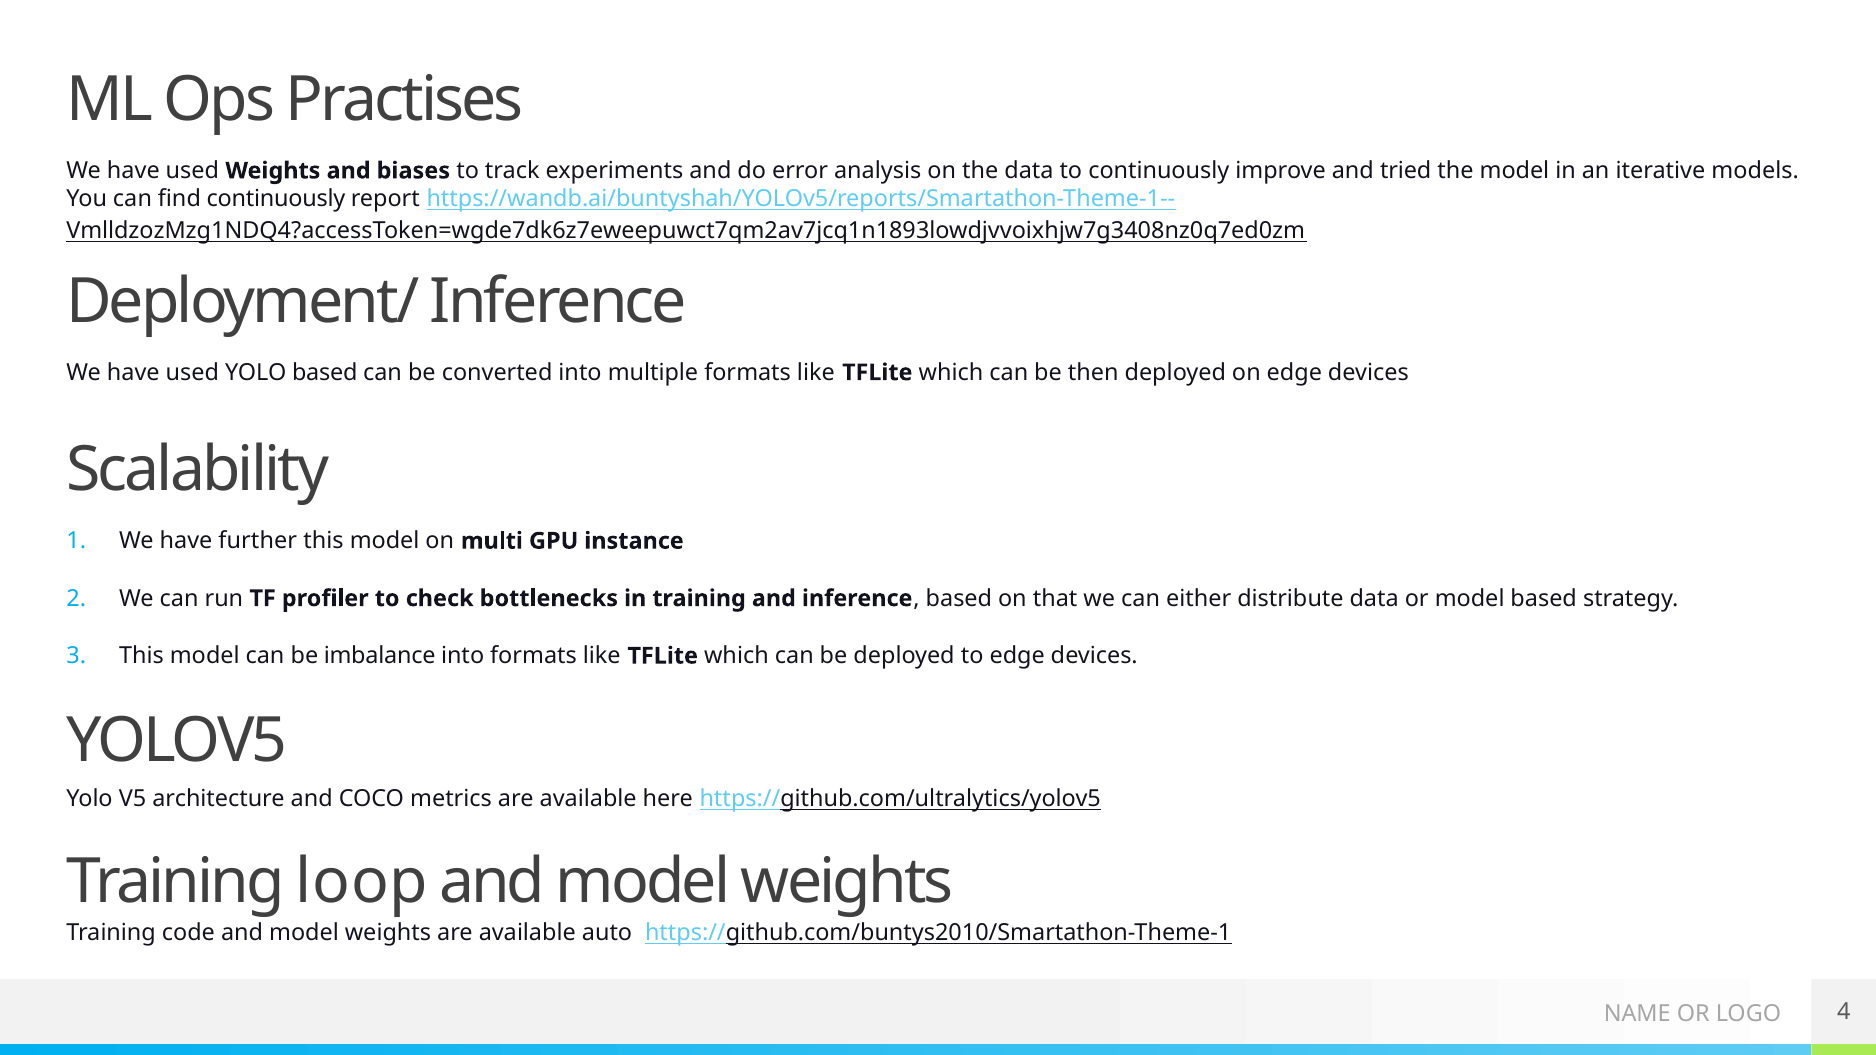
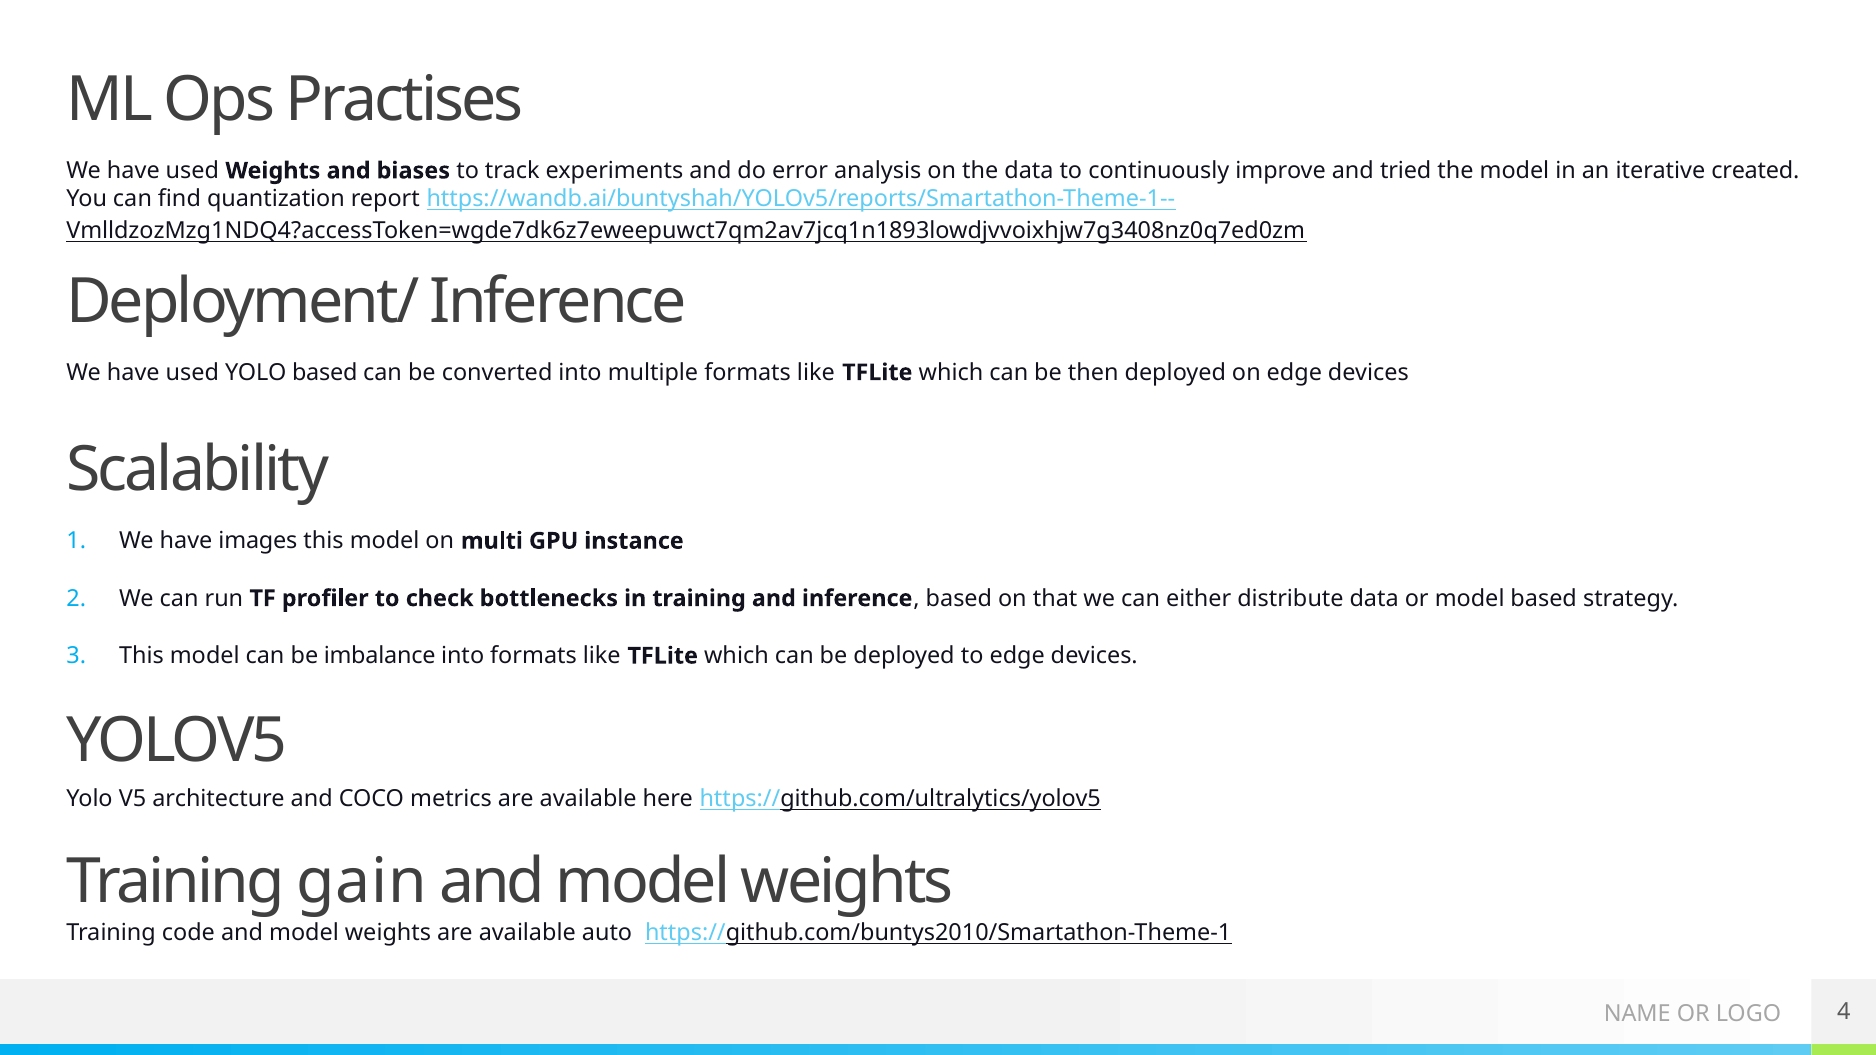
models: models -> created
find continuously: continuously -> quantization
further: further -> images
loop: loop -> gain
